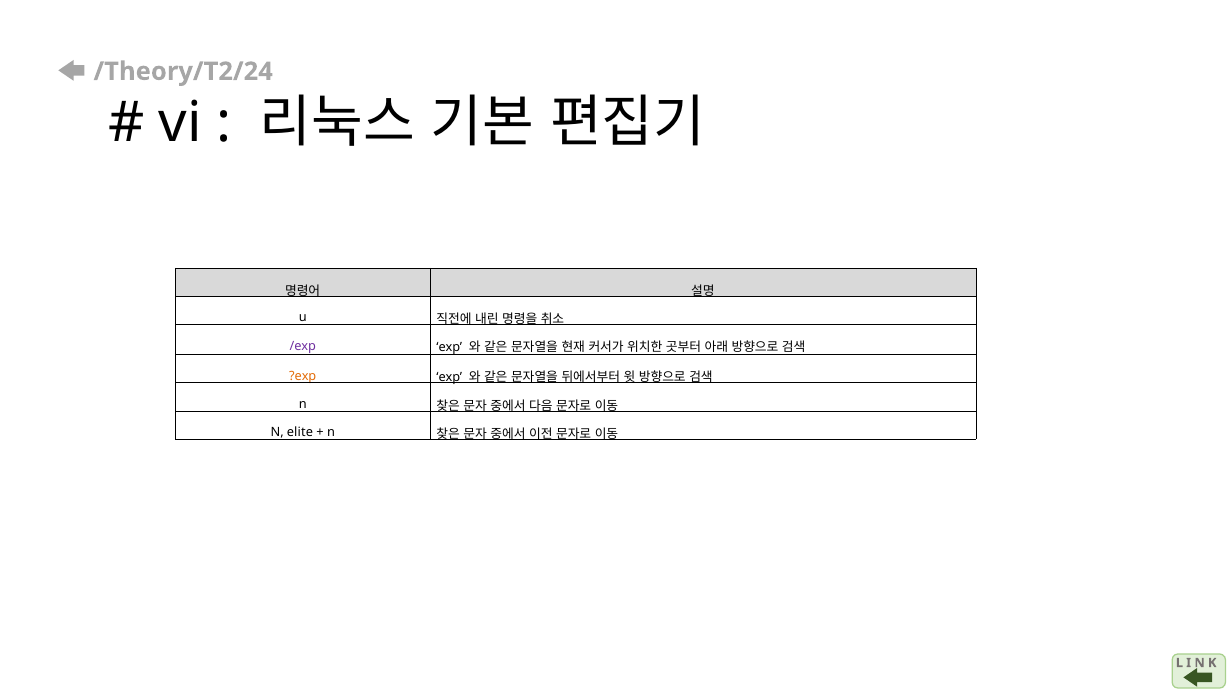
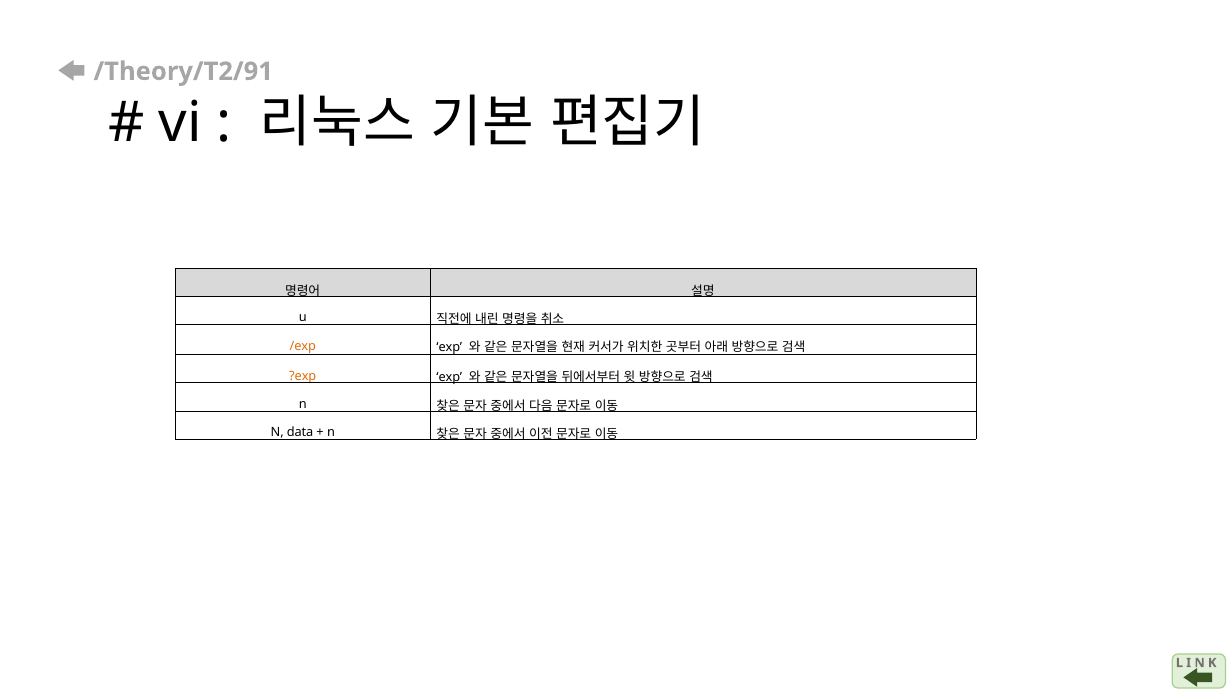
/Theory/T2/24: /Theory/T2/24 -> /Theory/T2/91
/exp colour: purple -> orange
elite: elite -> data
